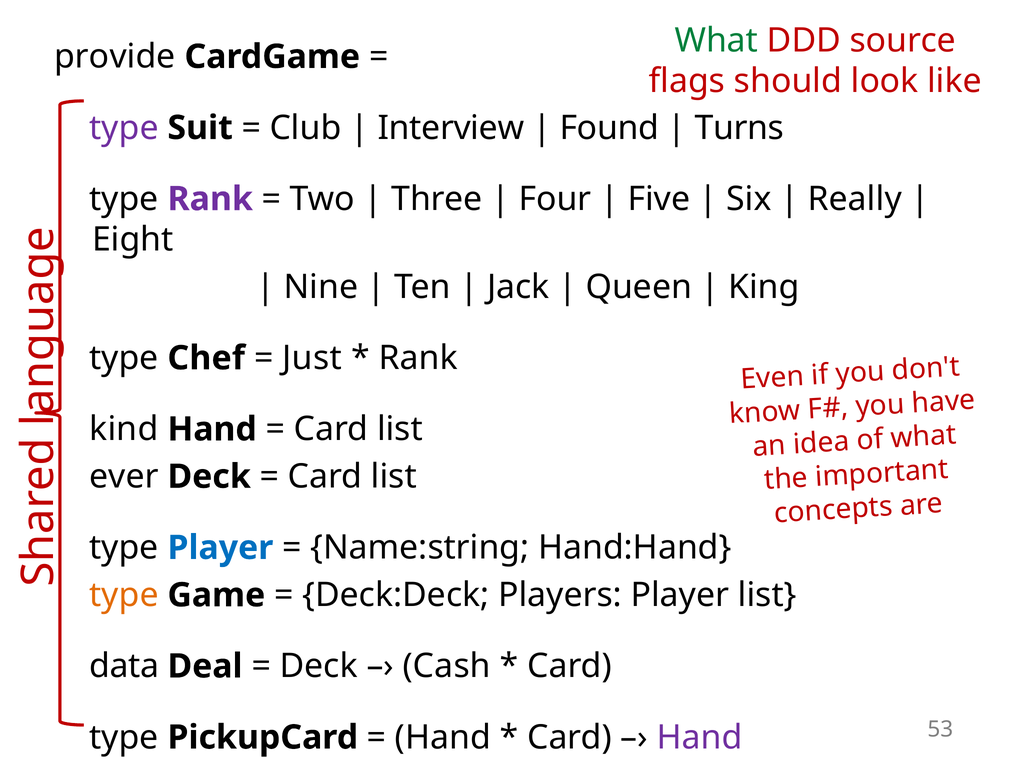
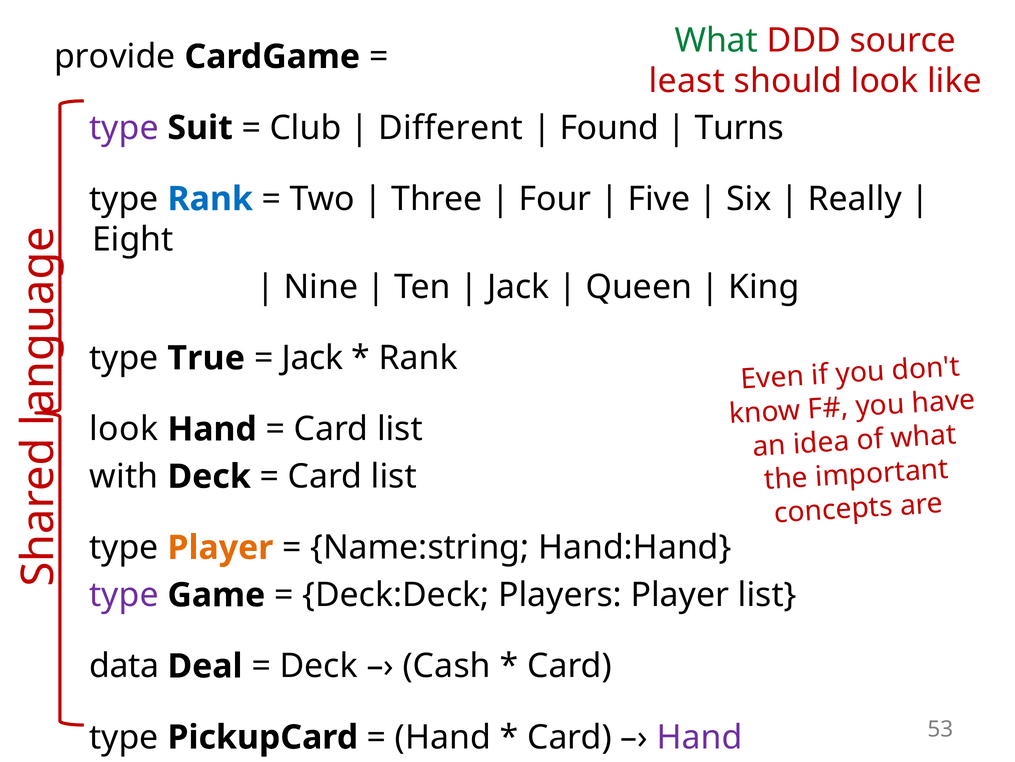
flags: flags -> least
Interview: Interview -> Different
Rank at (210, 199) colour: purple -> blue
Chef: Chef -> True
Just at (312, 358): Just -> Jack
kind at (124, 429): kind -> look
ever: ever -> with
Player at (220, 547) colour: blue -> orange
type at (124, 595) colour: orange -> purple
